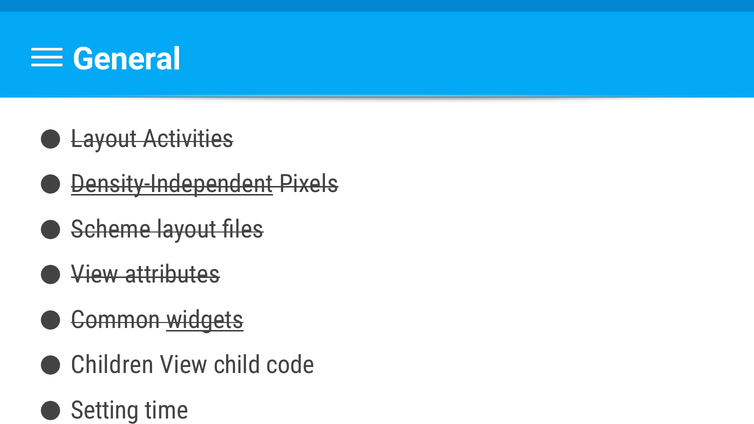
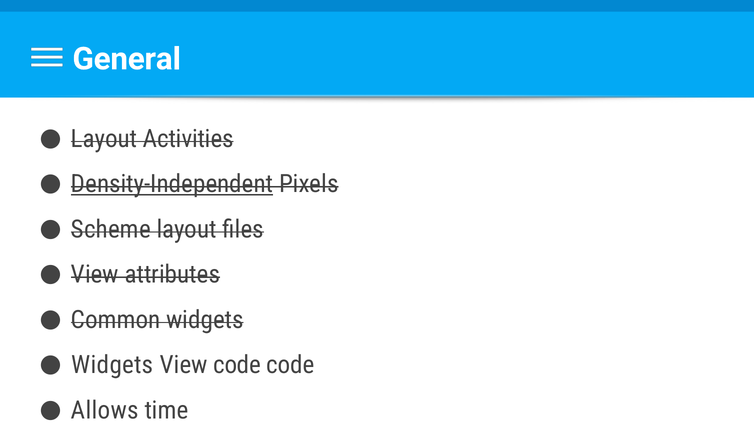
widgets at (205, 320) underline: present -> none
Children at (112, 365): Children -> Widgets
View child: child -> code
Setting: Setting -> Allows
